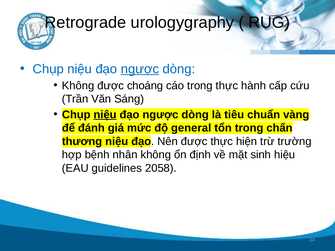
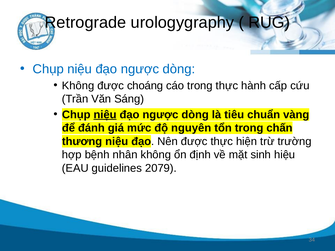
ngược at (140, 69) underline: present -> none
general: general -> nguyên
2058: 2058 -> 2079
